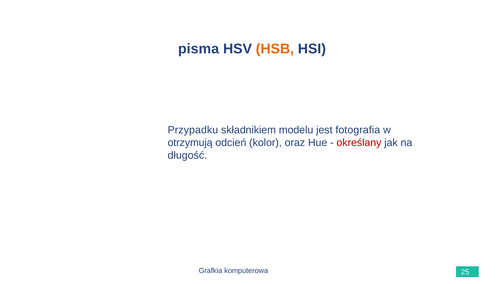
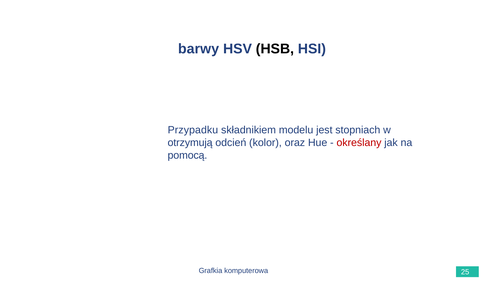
pisma: pisma -> barwy
HSB colour: orange -> black
fotografia: fotografia -> stopniach
długość: długość -> pomocą
